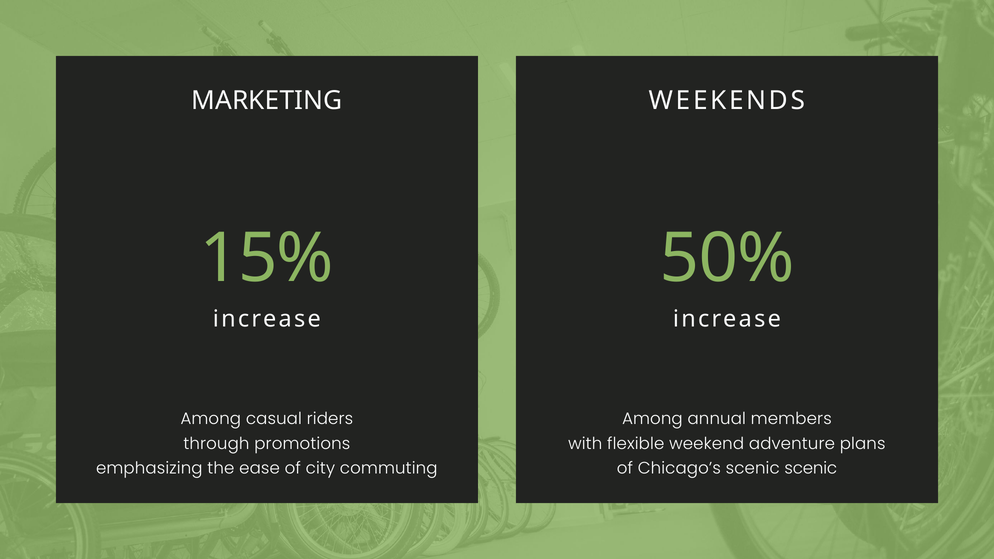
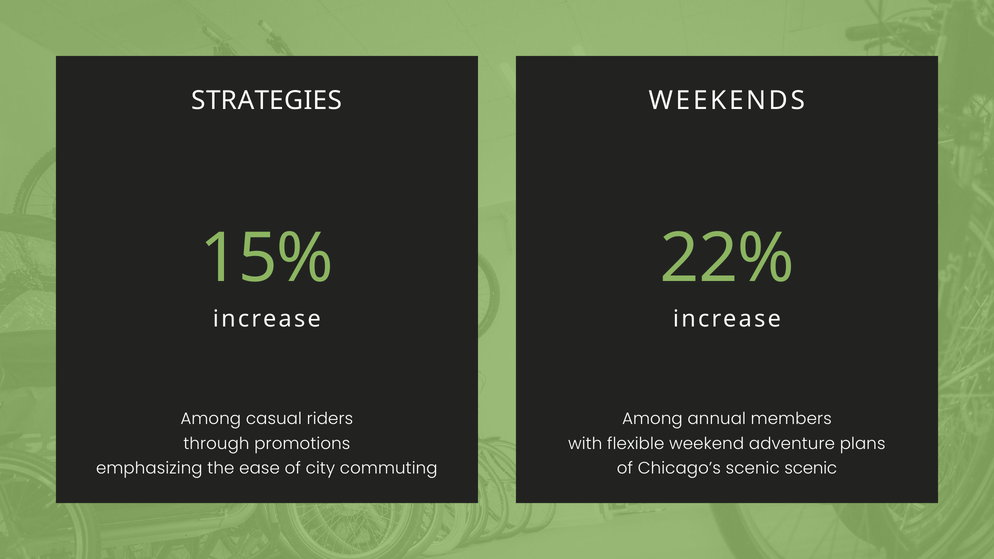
MARKETING: MARKETING -> STRATEGIES
50%: 50% -> 22%
